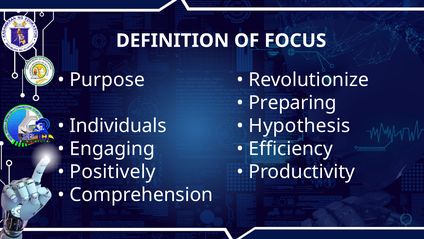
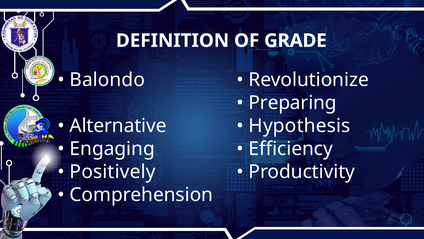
FOCUS: FOCUS -> GRADE
Purpose: Purpose -> Balondo
Individuals: Individuals -> Alternative
